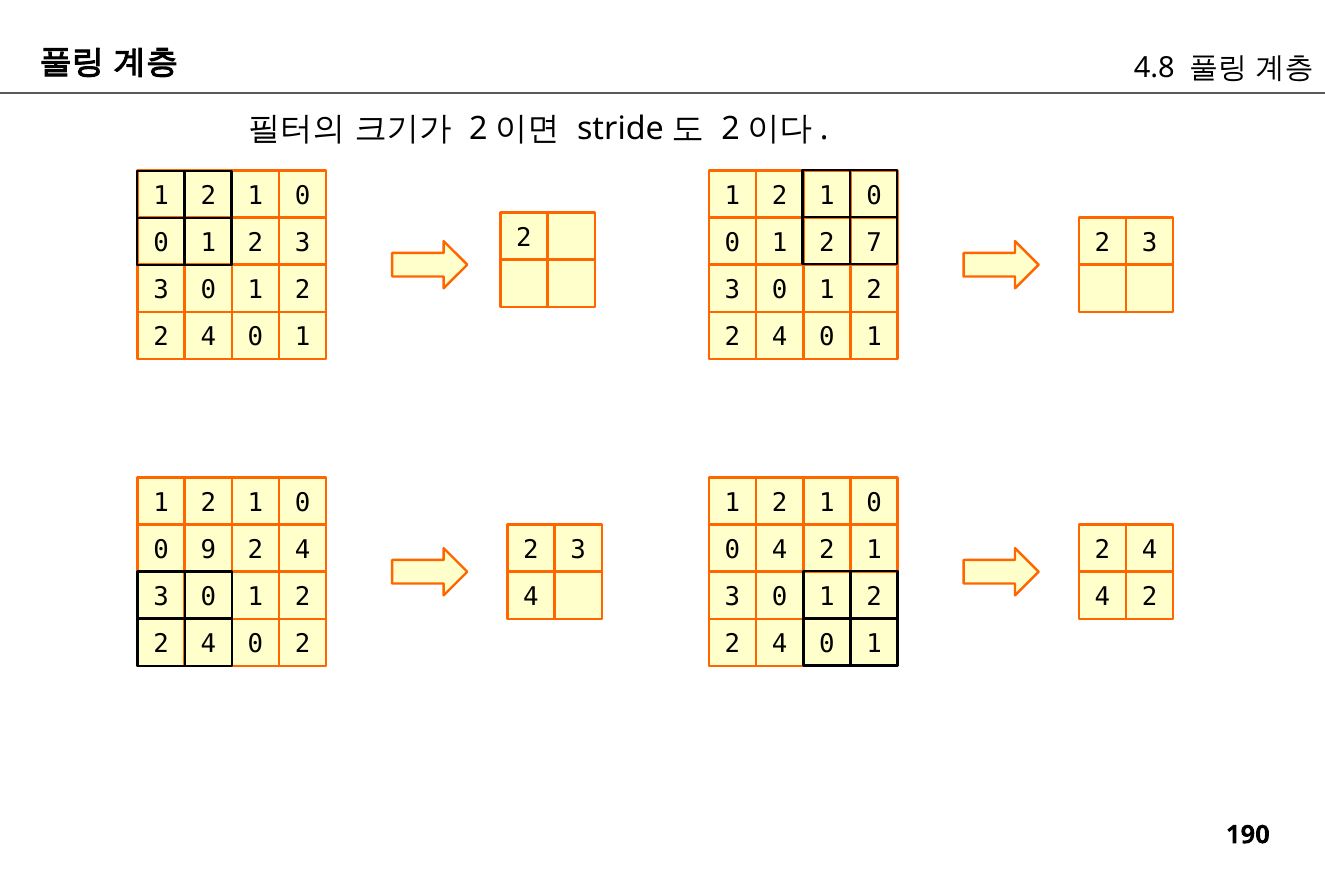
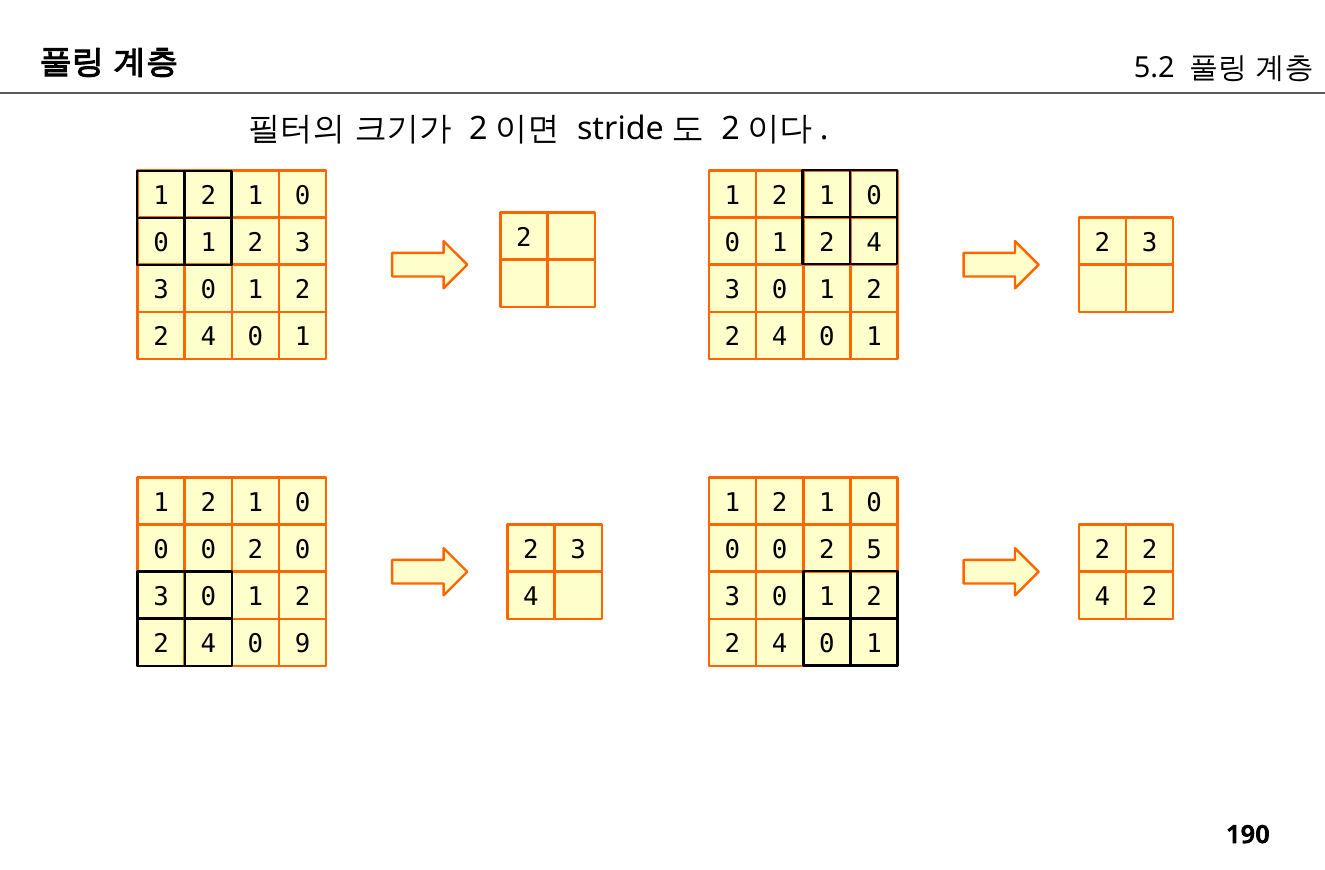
4.8: 4.8 -> 5.2
1 2 7: 7 -> 4
9 at (208, 550): 9 -> 0
4 at (303, 550): 4 -> 0
4 at (780, 550): 4 -> 0
1 at (874, 550): 1 -> 5
4 at (1150, 550): 4 -> 2
0 2: 2 -> 9
